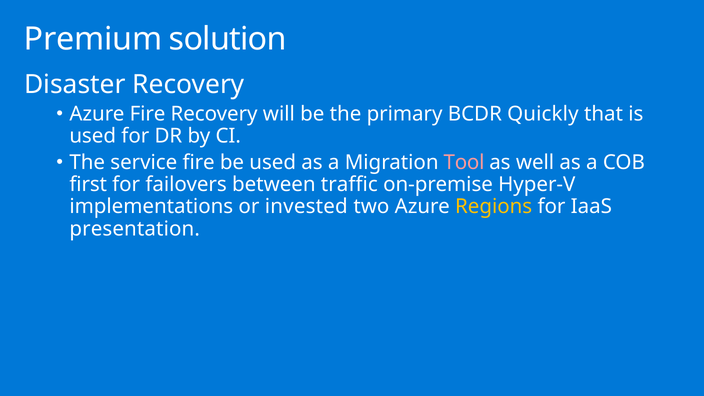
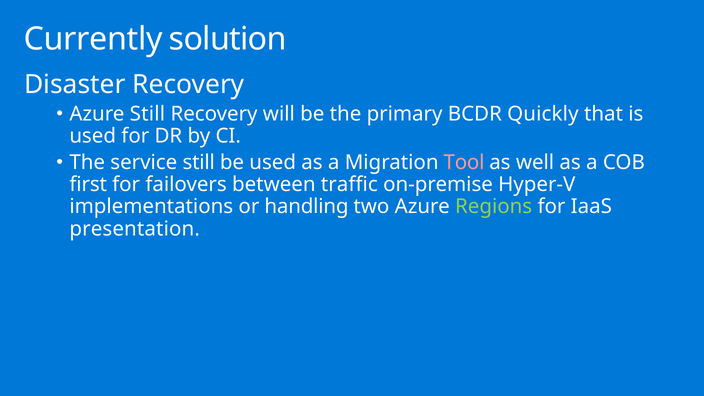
Premium: Premium -> Currently
Azure Fire: Fire -> Still
service fire: fire -> still
invested: invested -> handling
Regions colour: yellow -> light green
